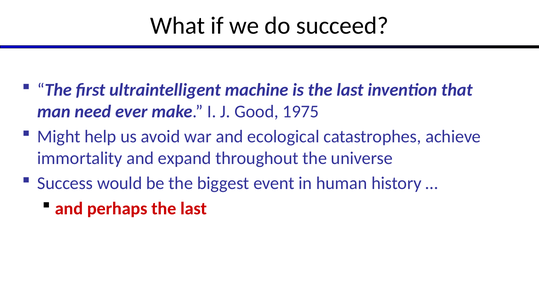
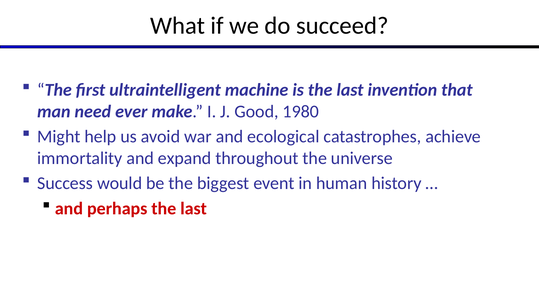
1975: 1975 -> 1980
